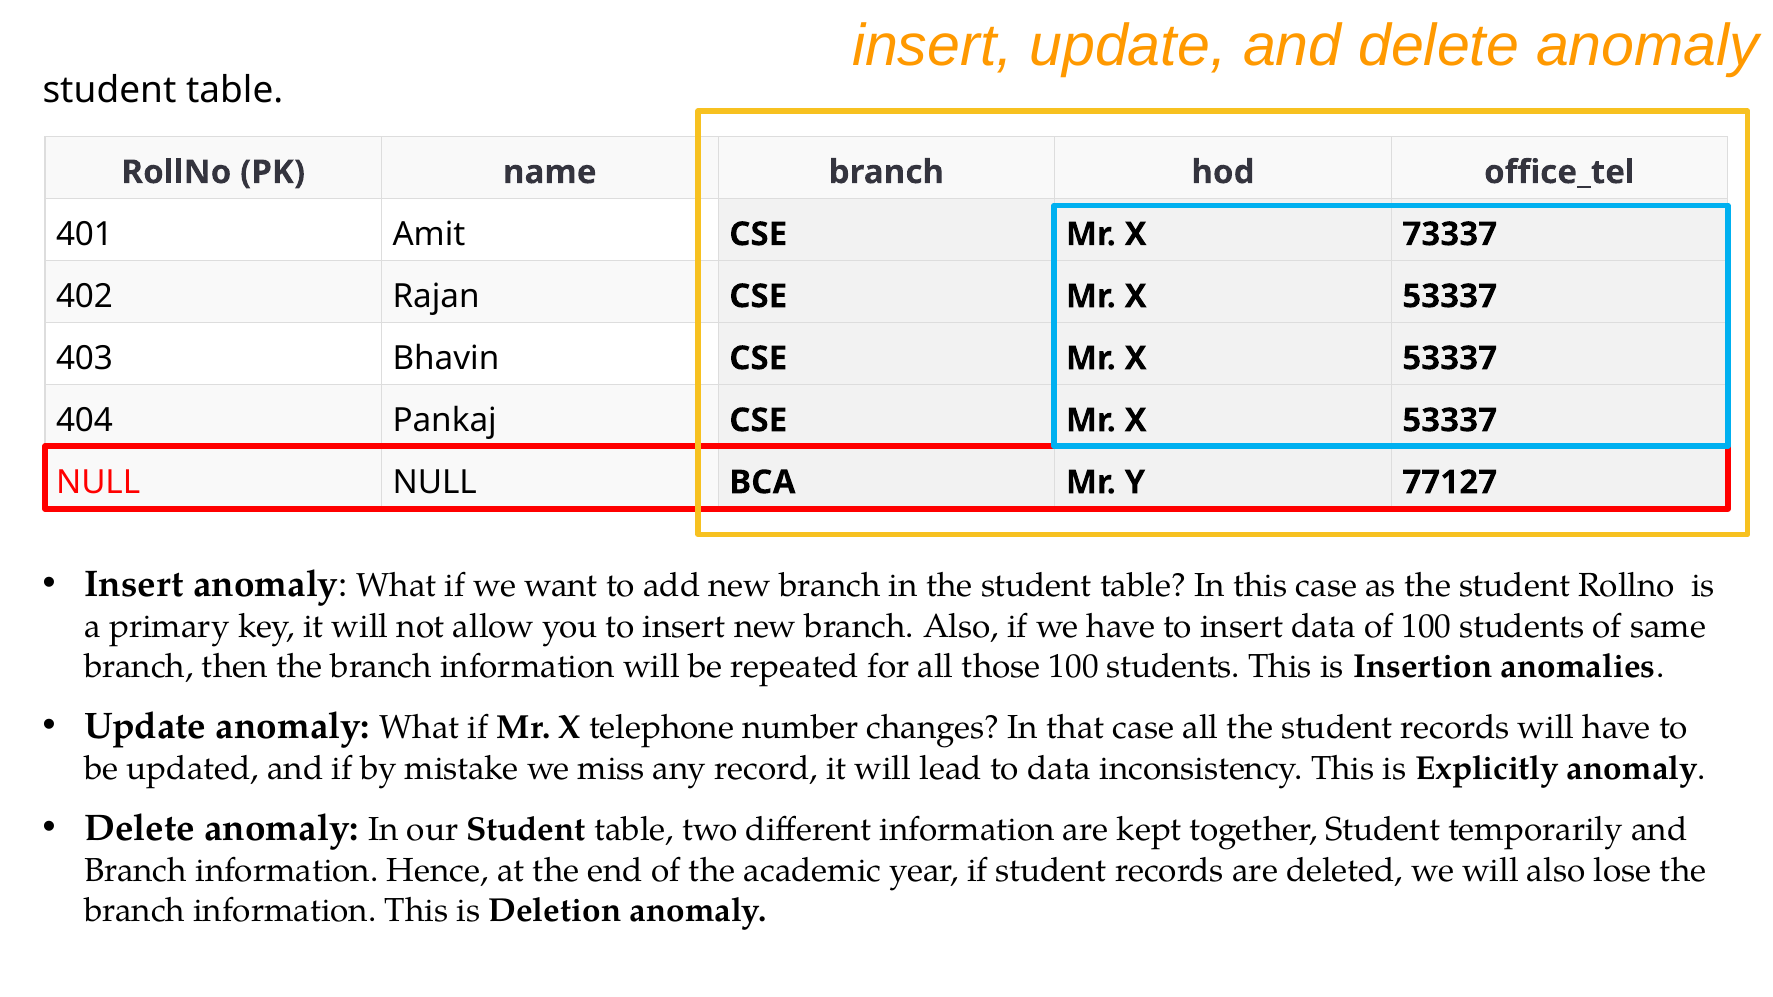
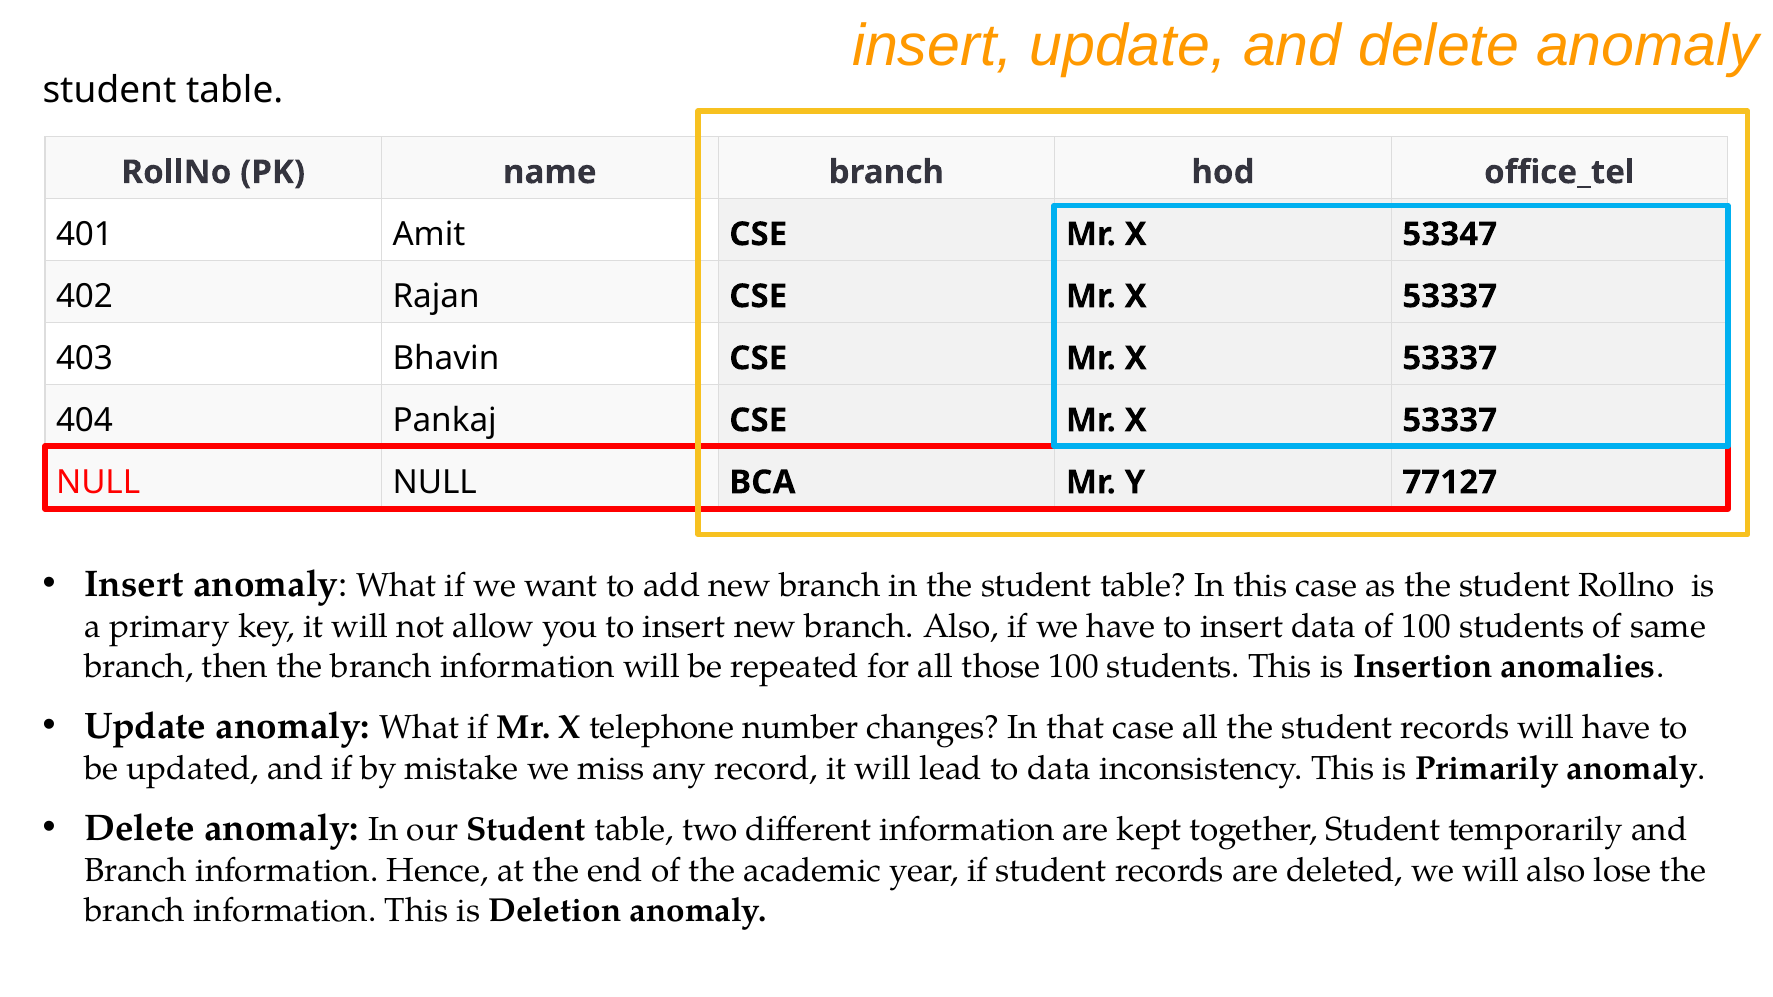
73337: 73337 -> 53347
Explicitly: Explicitly -> Primarily
